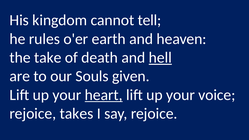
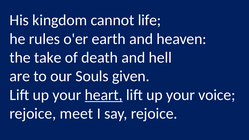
tell: tell -> life
hell underline: present -> none
takes: takes -> meet
